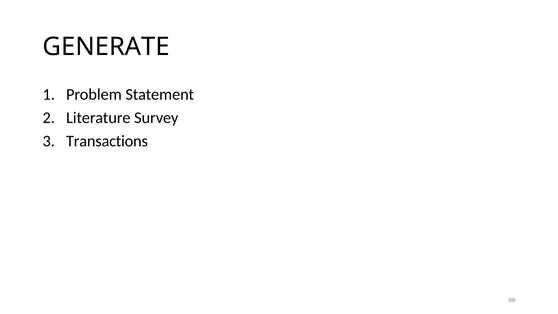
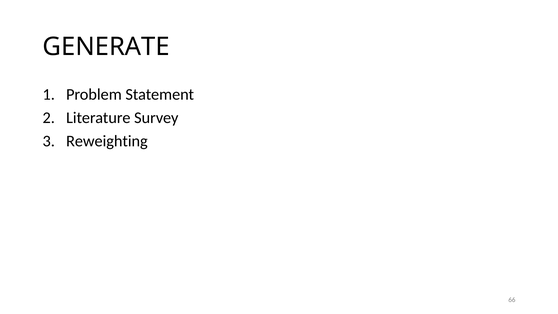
Transactions: Transactions -> Reweighting
